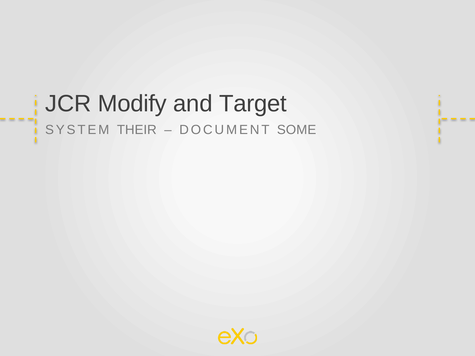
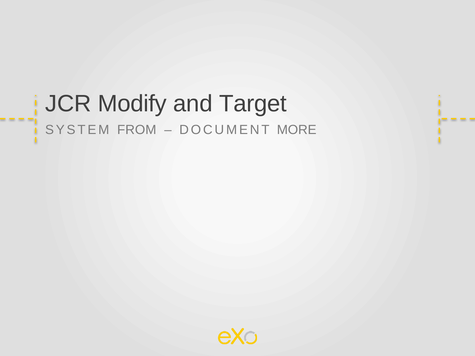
THEIR: THEIR -> FROM
SOME: SOME -> MORE
